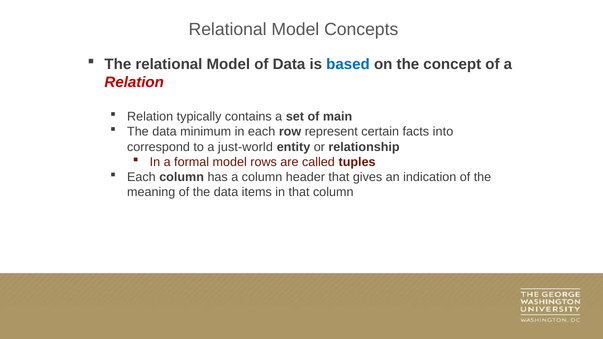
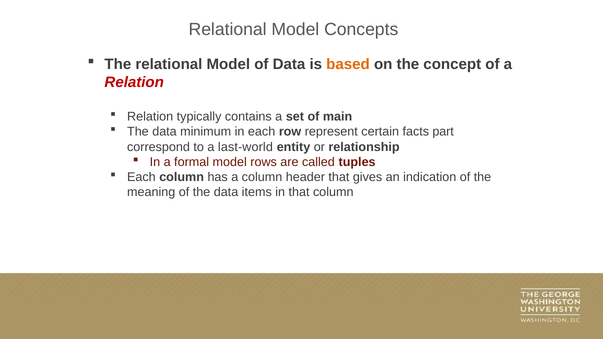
based colour: blue -> orange
into: into -> part
just-world: just-world -> last-world
